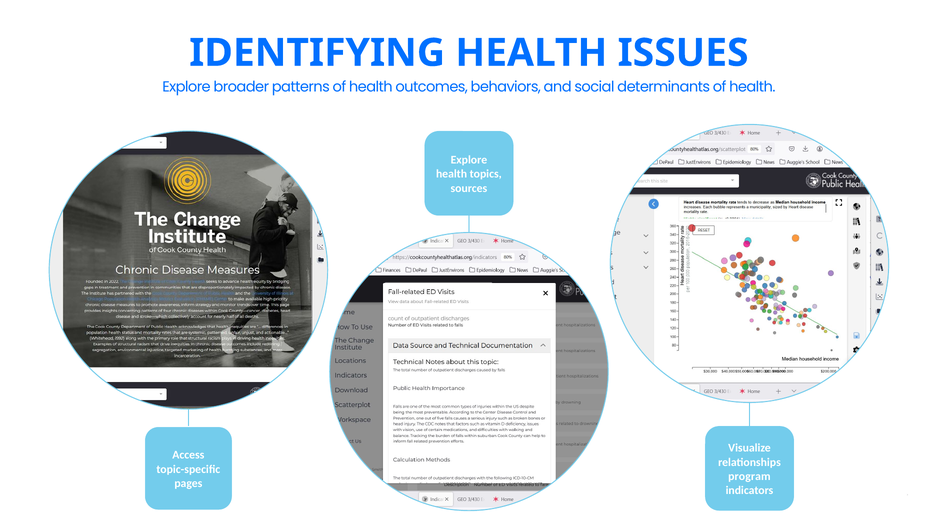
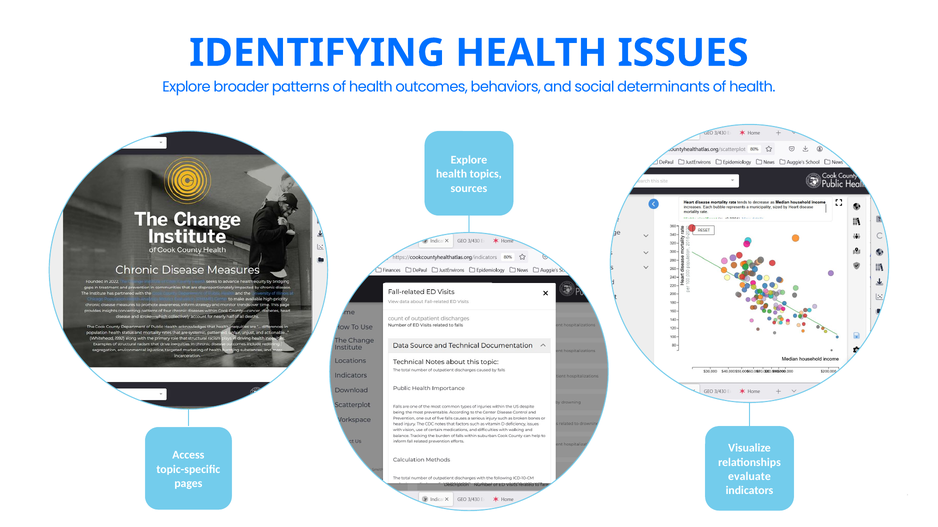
program: program -> evaluate
